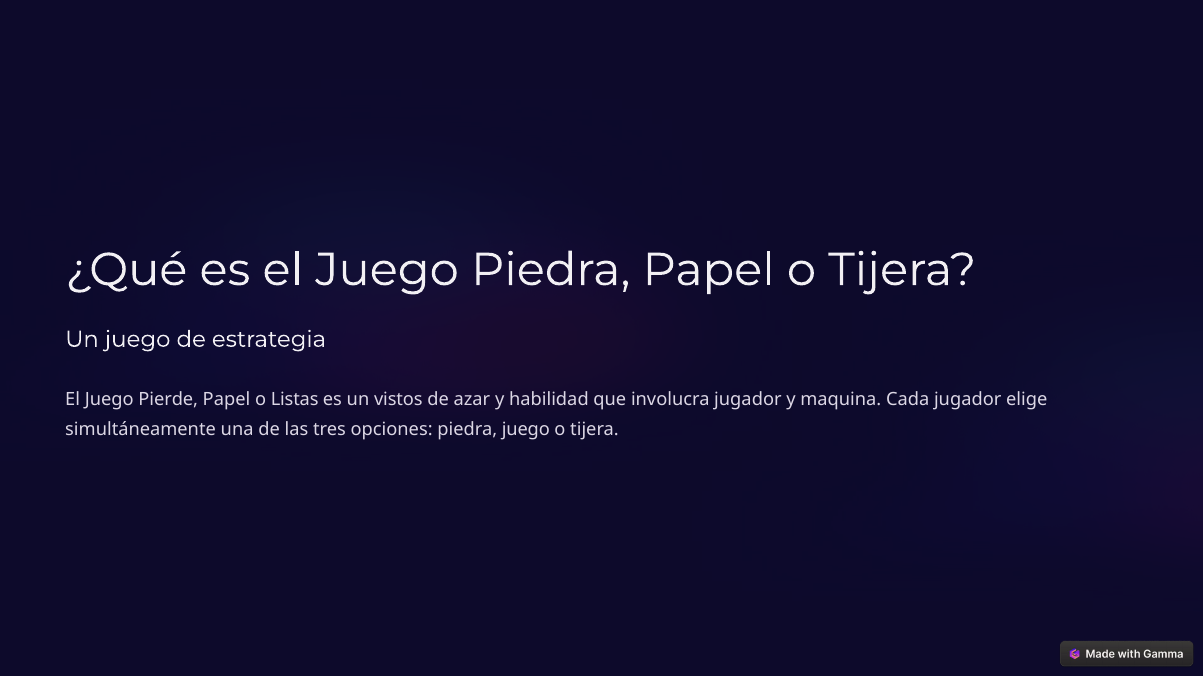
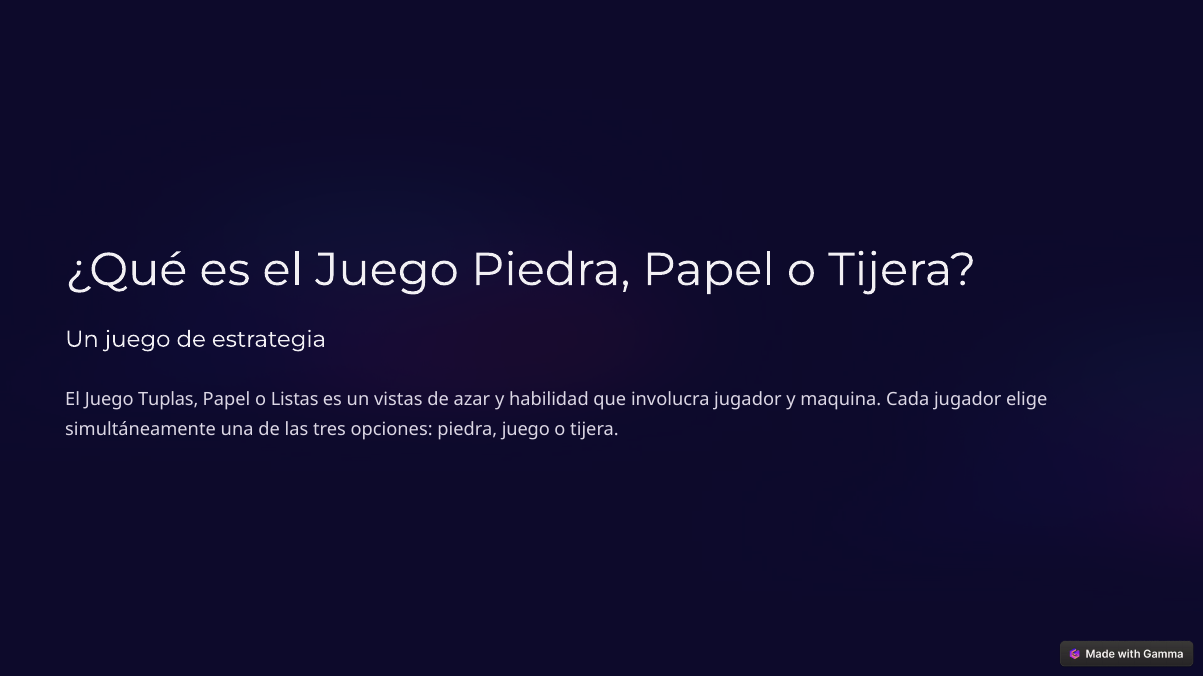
Pierde: Pierde -> Tuplas
vistos: vistos -> vistas
